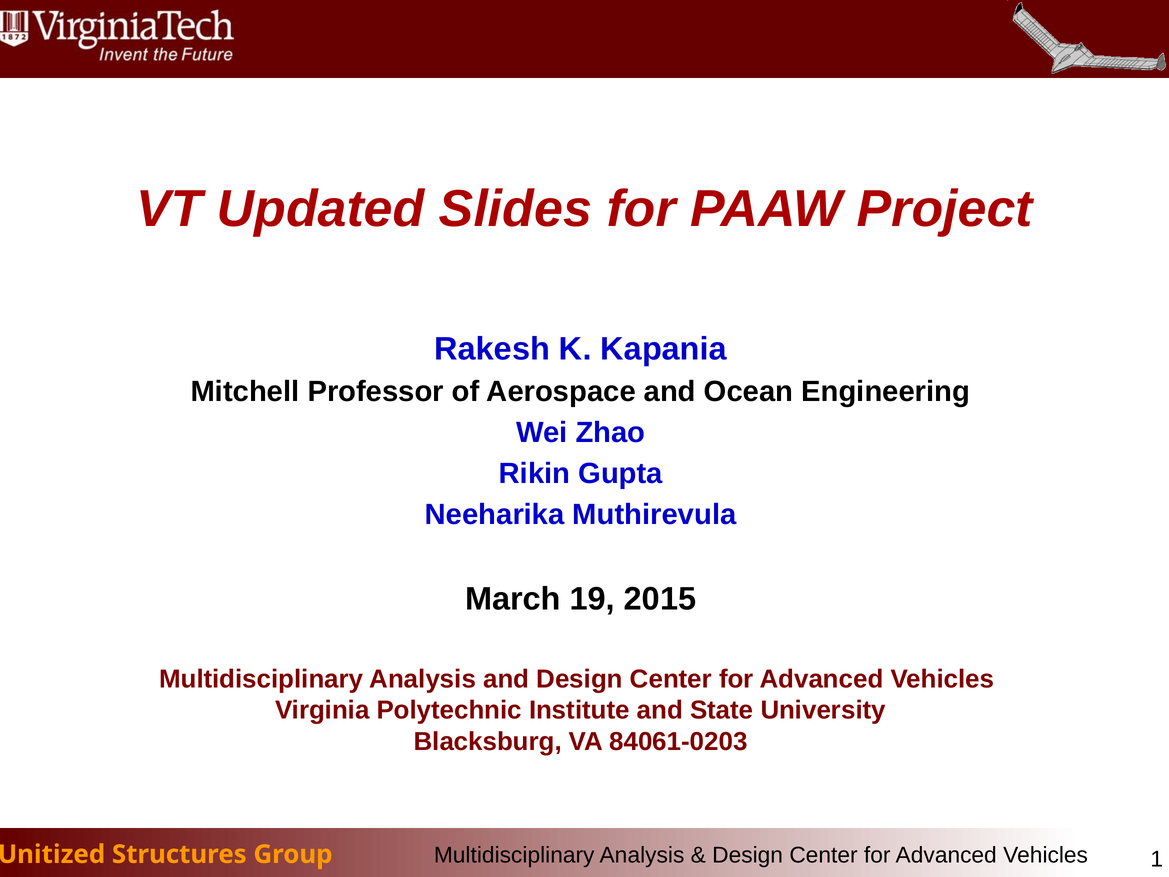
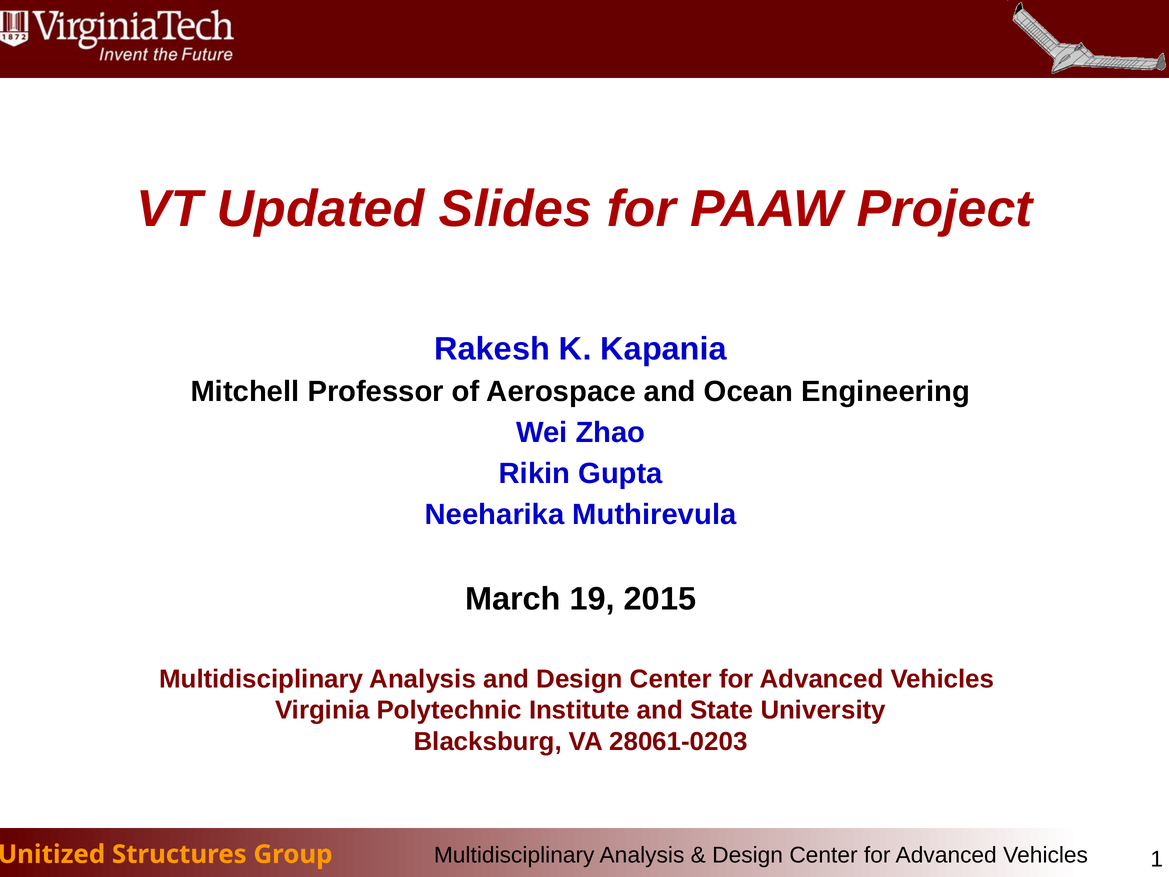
84061-0203: 84061-0203 -> 28061-0203
